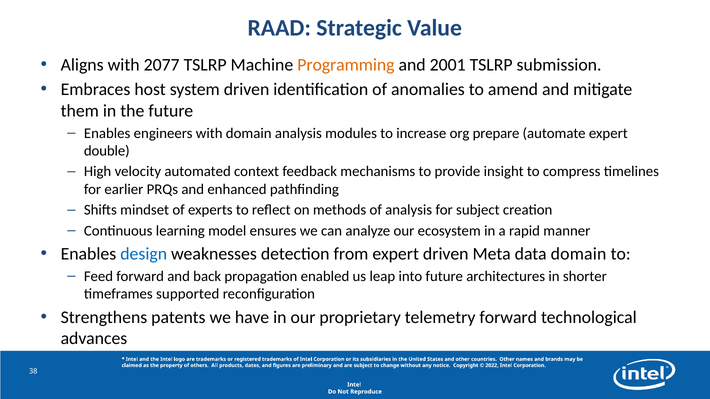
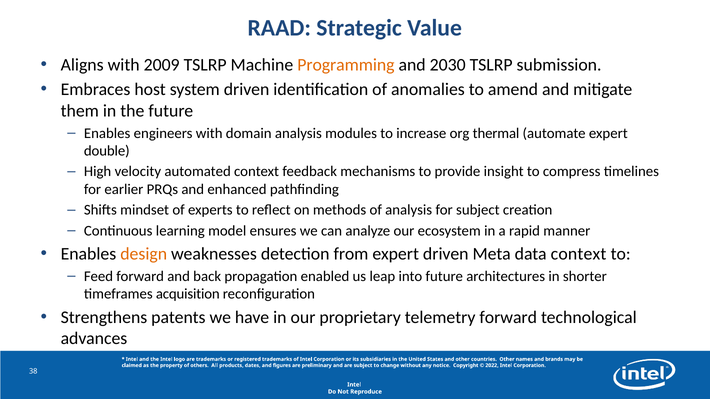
2077: 2077 -> 2009
2001: 2001 -> 2030
prepare: prepare -> thermal
design colour: blue -> orange
data domain: domain -> context
supported: supported -> acquisition
